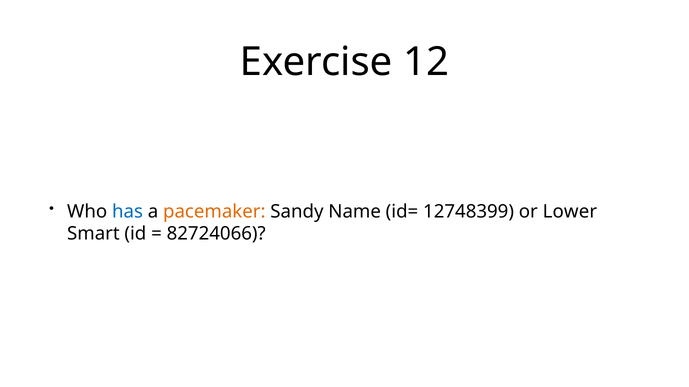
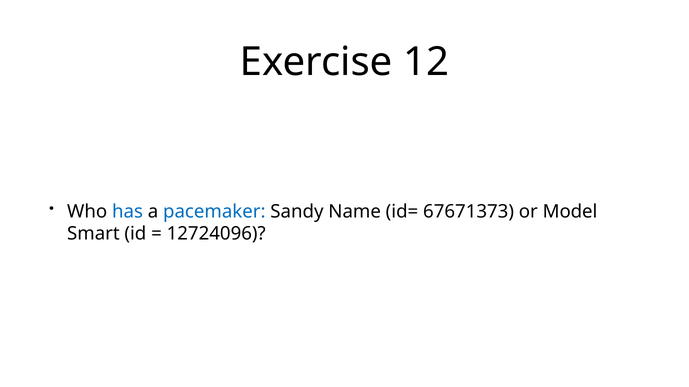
pacemaker colour: orange -> blue
12748399: 12748399 -> 67671373
Lower: Lower -> Model
82724066: 82724066 -> 12724096
